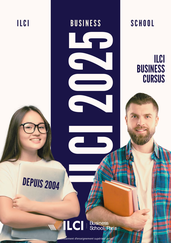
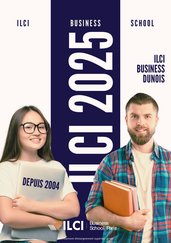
CURSUS: CURSUS -> DUNOIS
